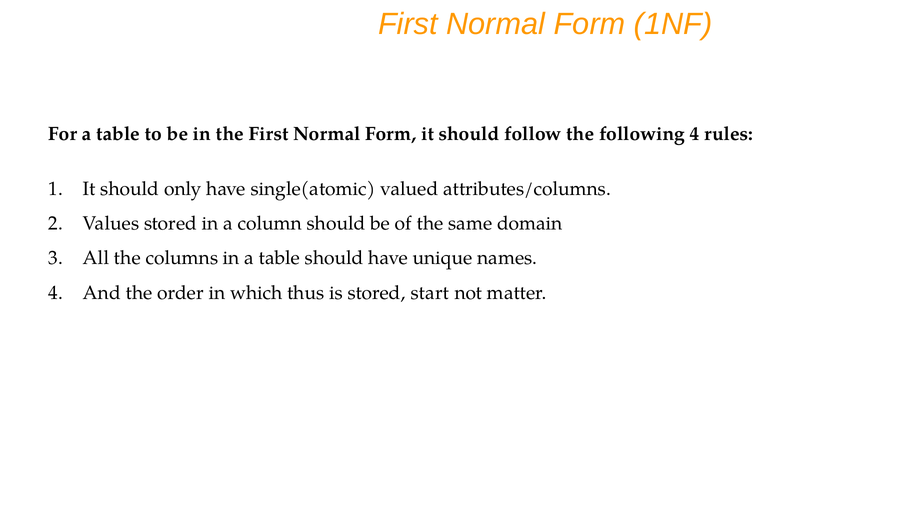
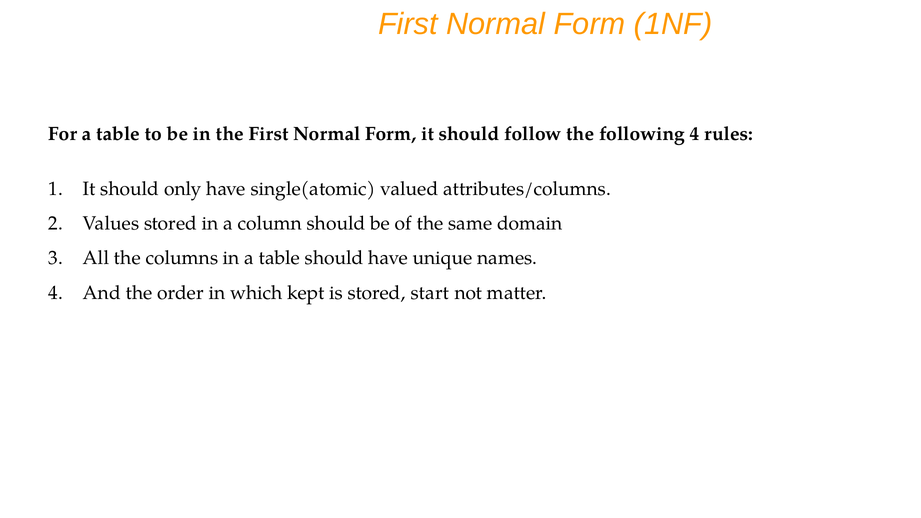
thus: thus -> kept
